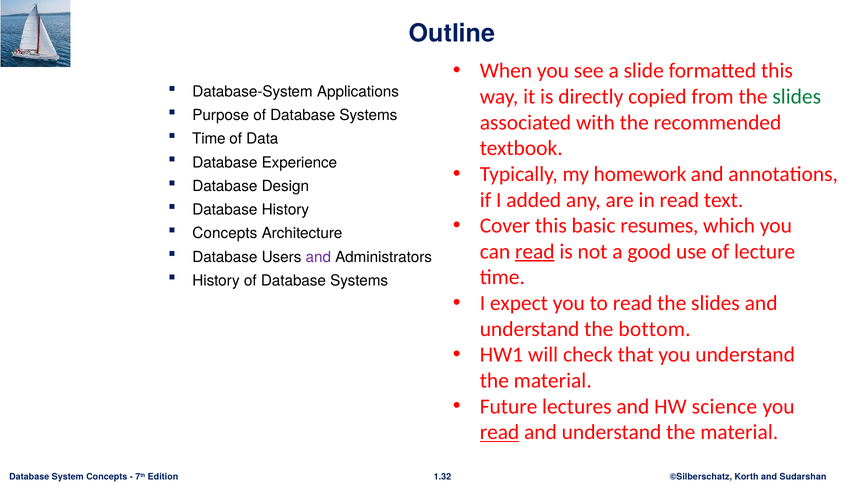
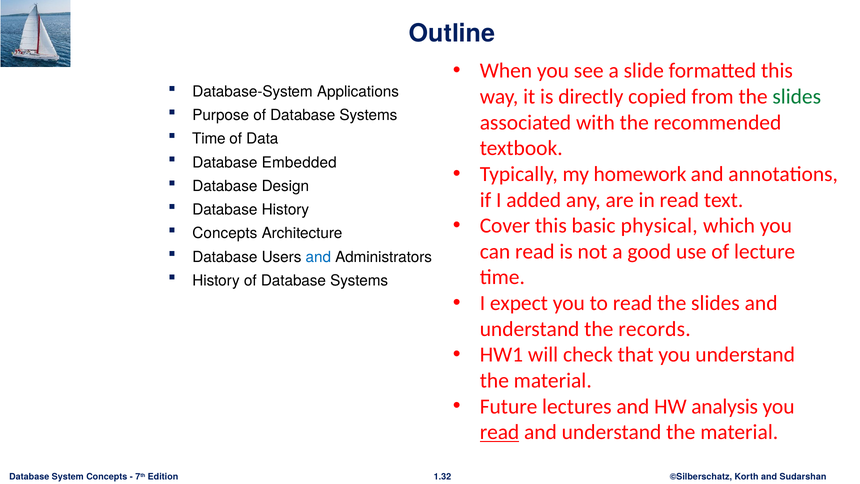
Experience: Experience -> Embedded
resumes: resumes -> physical
read at (535, 251) underline: present -> none
and at (318, 257) colour: purple -> blue
bottom: bottom -> records
science: science -> analysis
